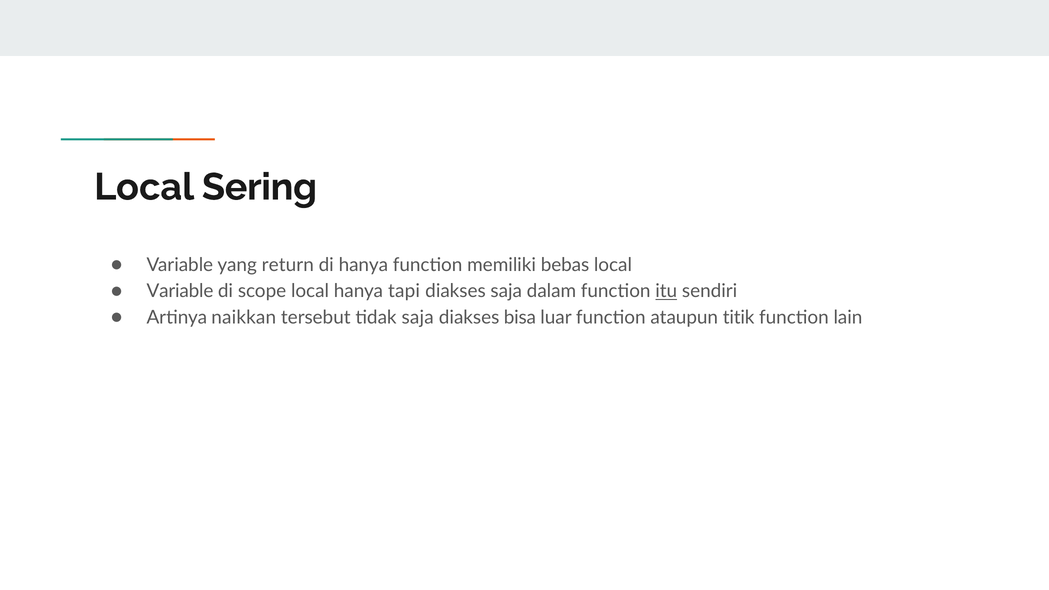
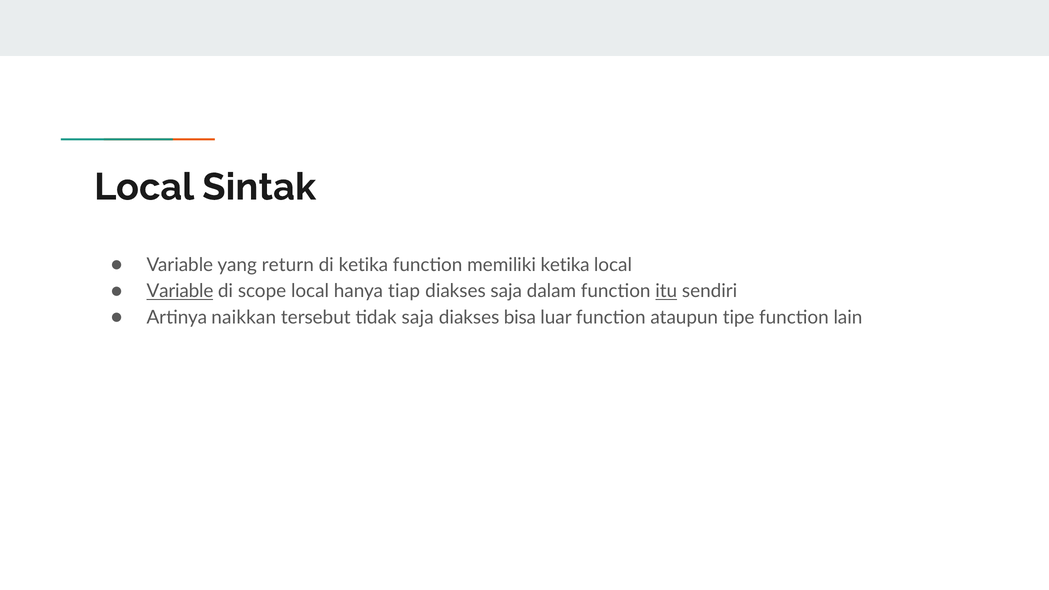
Sering: Sering -> Sintak
di hanya: hanya -> ketika
memiliki bebas: bebas -> ketika
Variable at (180, 291) underline: none -> present
tapi: tapi -> tiap
titik: titik -> tipe
